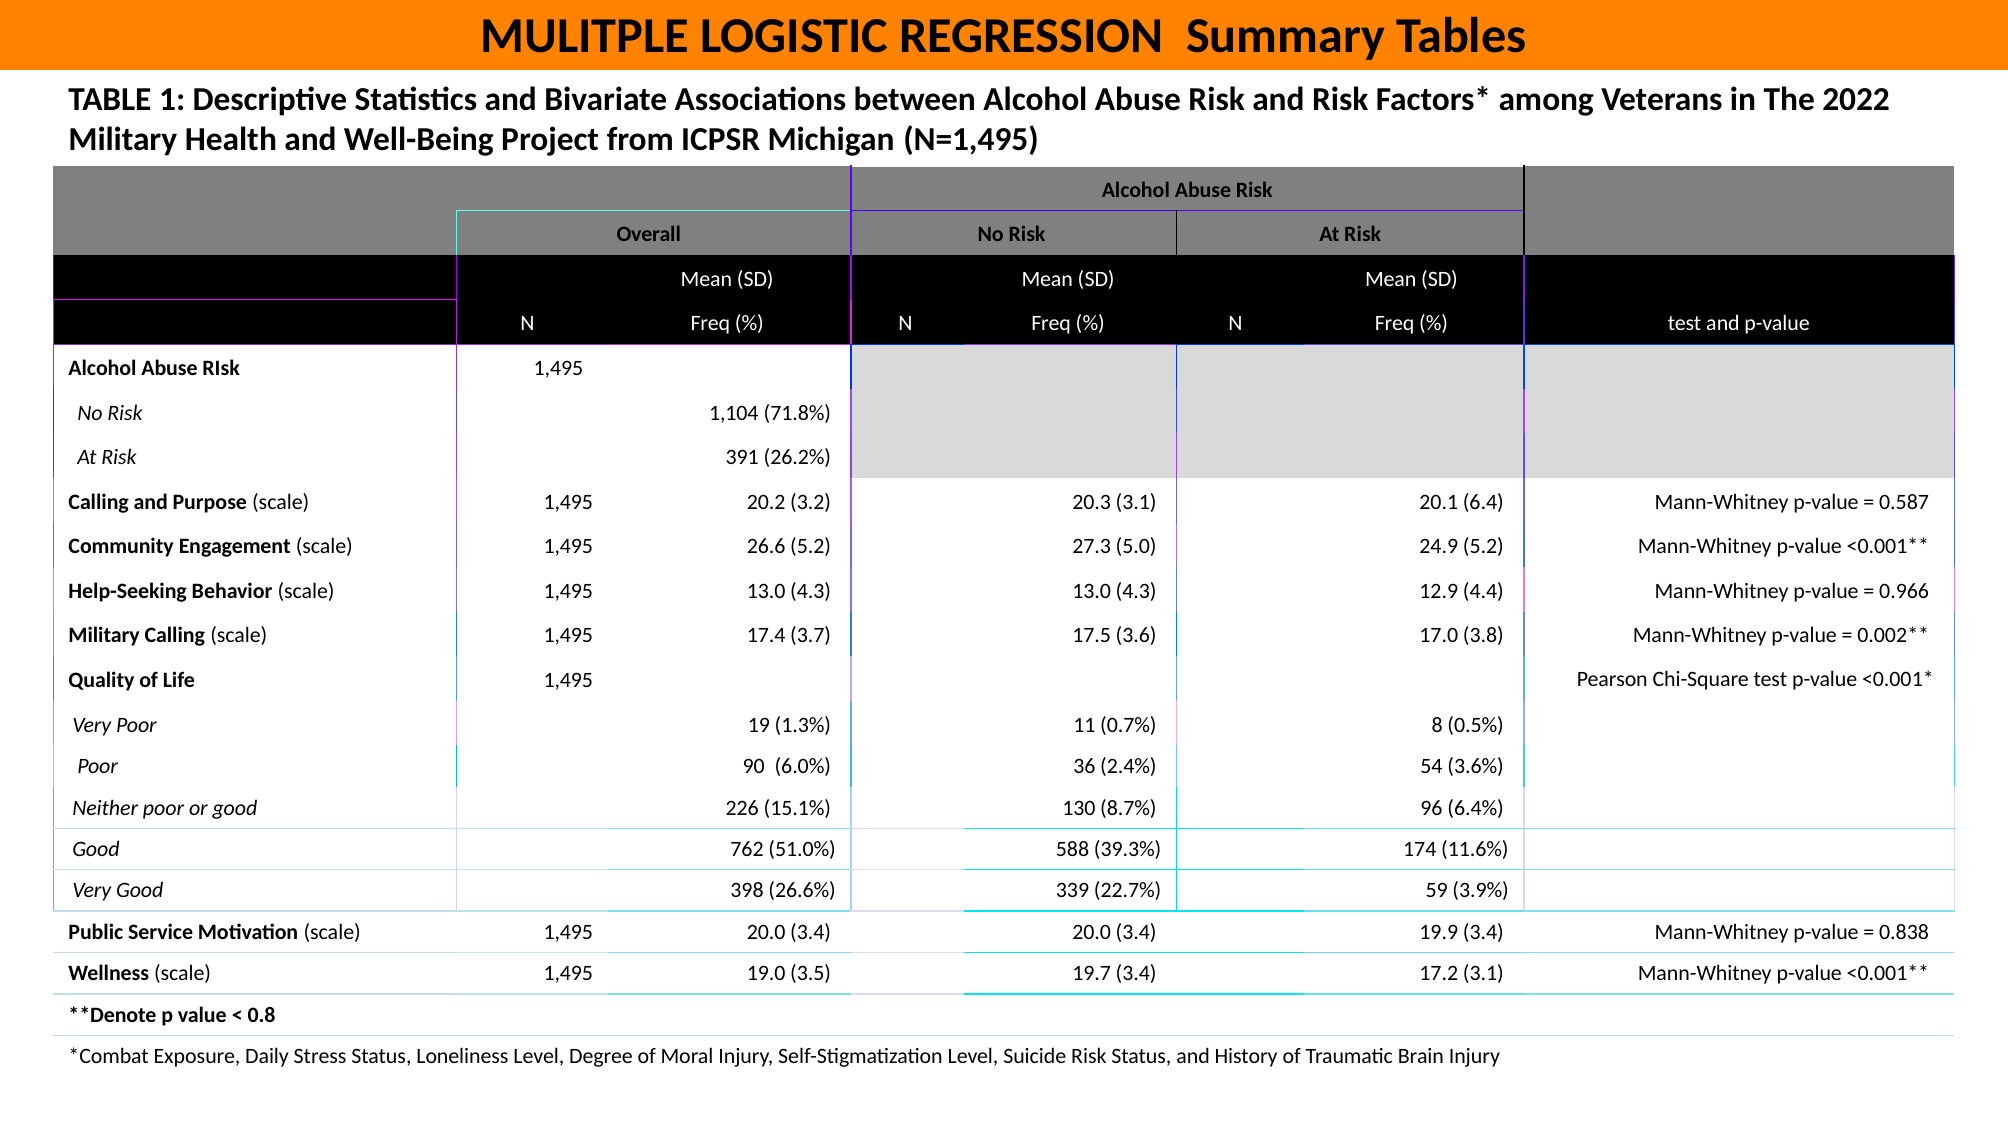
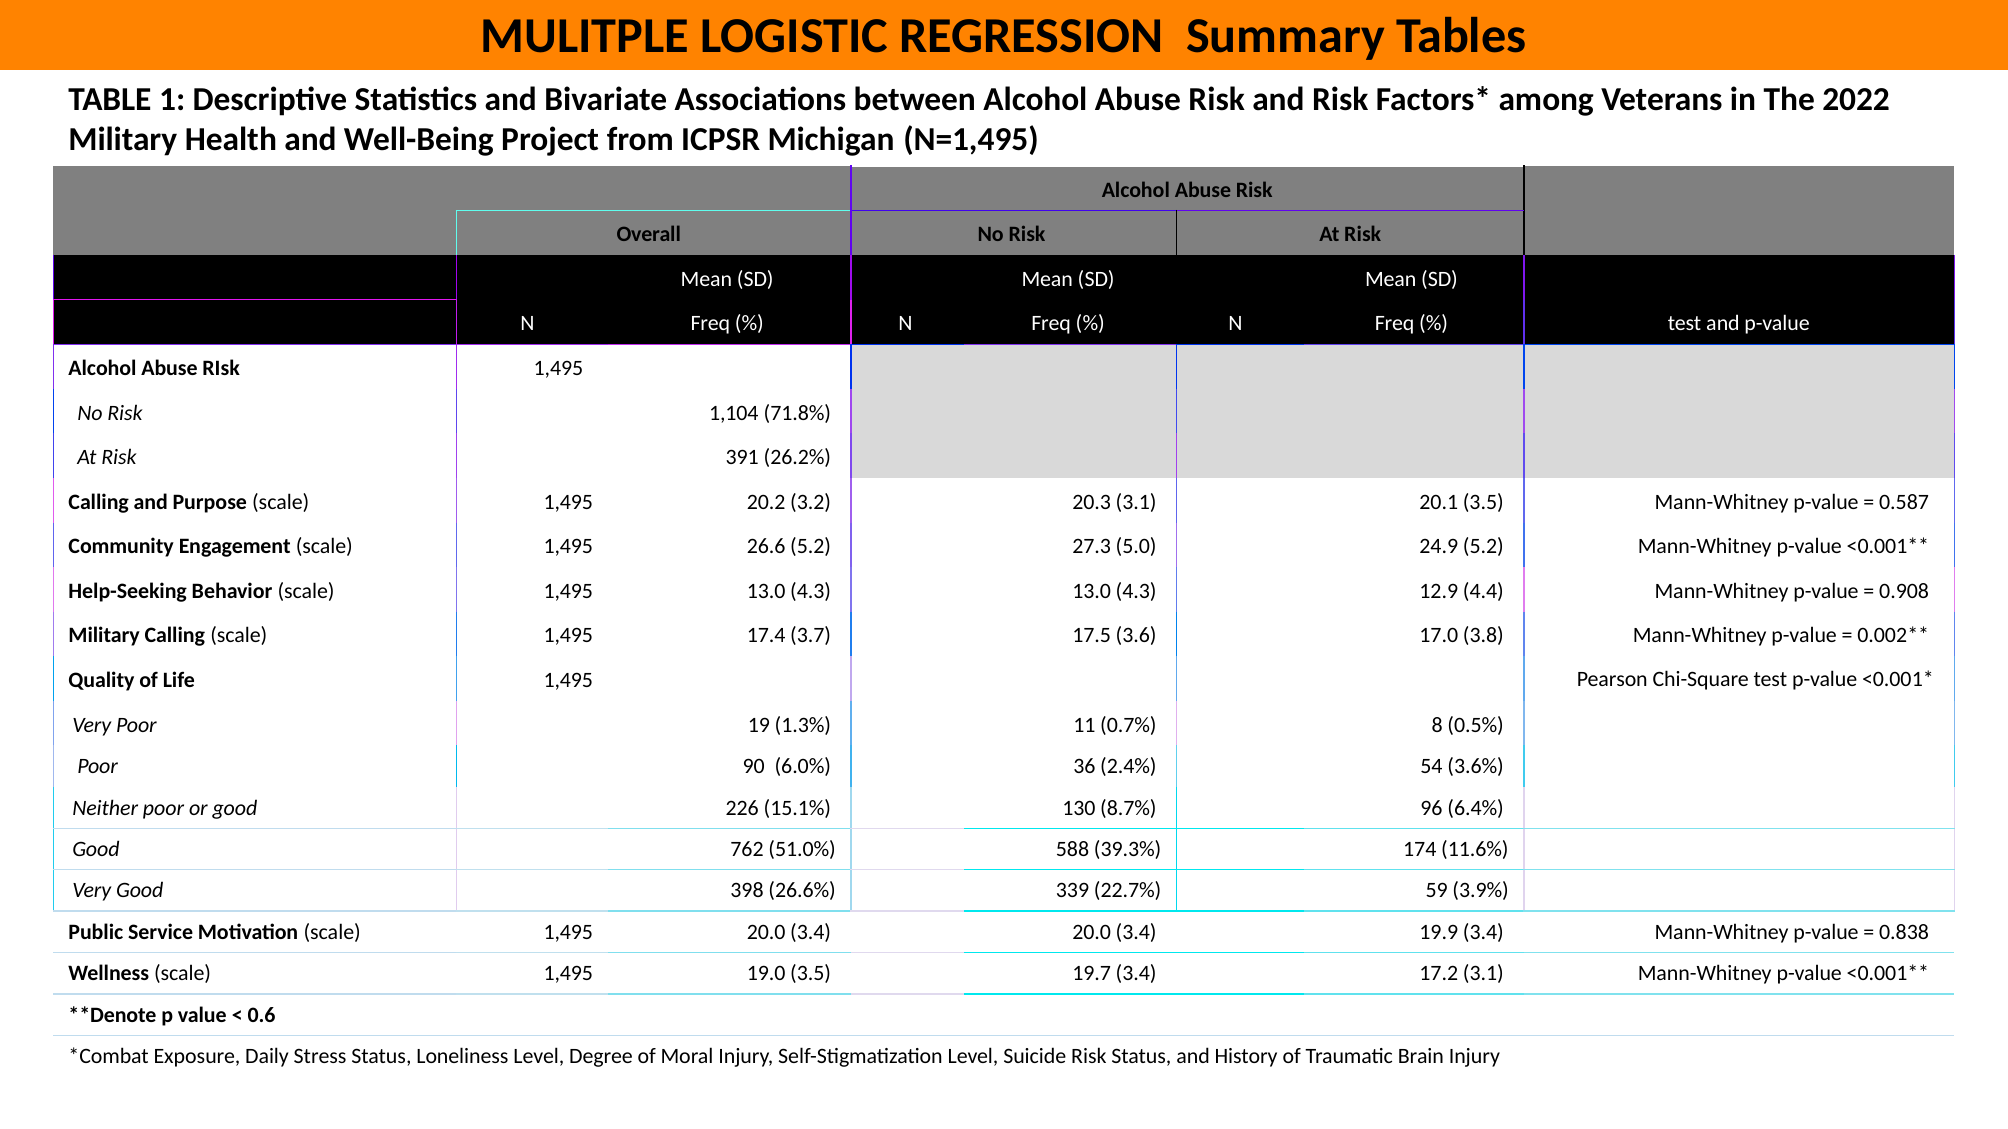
20.1 6.4: 6.4 -> 3.5
0.966: 0.966 -> 0.908
0.8: 0.8 -> 0.6
